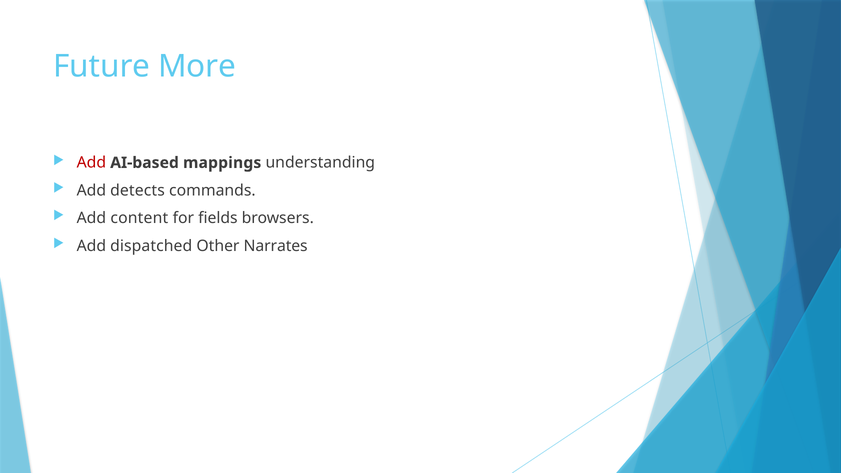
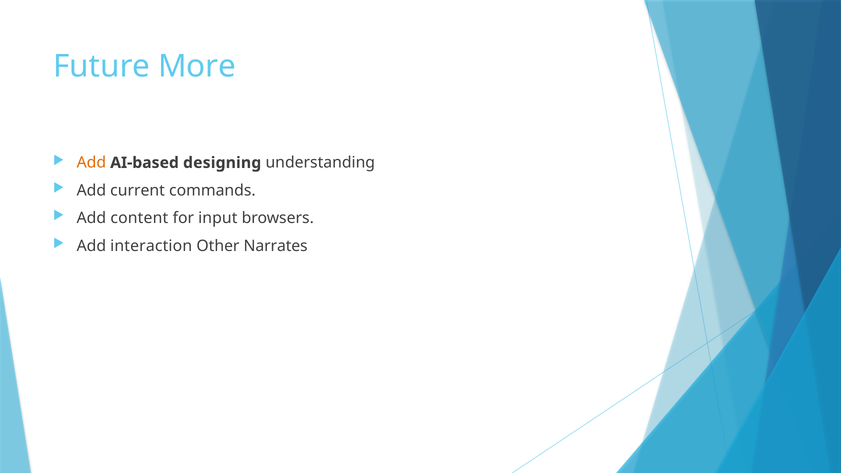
Add at (91, 163) colour: red -> orange
mappings: mappings -> designing
detects: detects -> current
fields: fields -> input
dispatched: dispatched -> interaction
